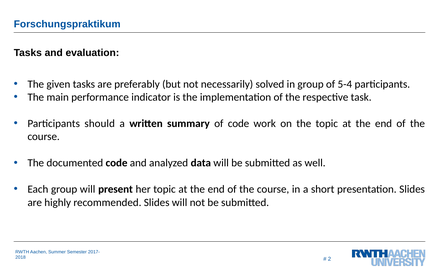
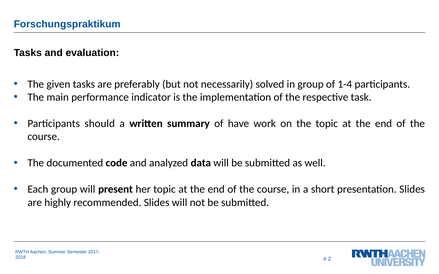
5-4: 5-4 -> 1-4
of code: code -> have
